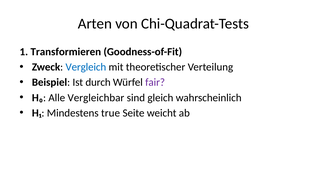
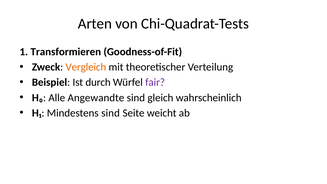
Vergleich colour: blue -> orange
Vergleichbar: Vergleichbar -> Angewandte
Mindestens true: true -> sind
